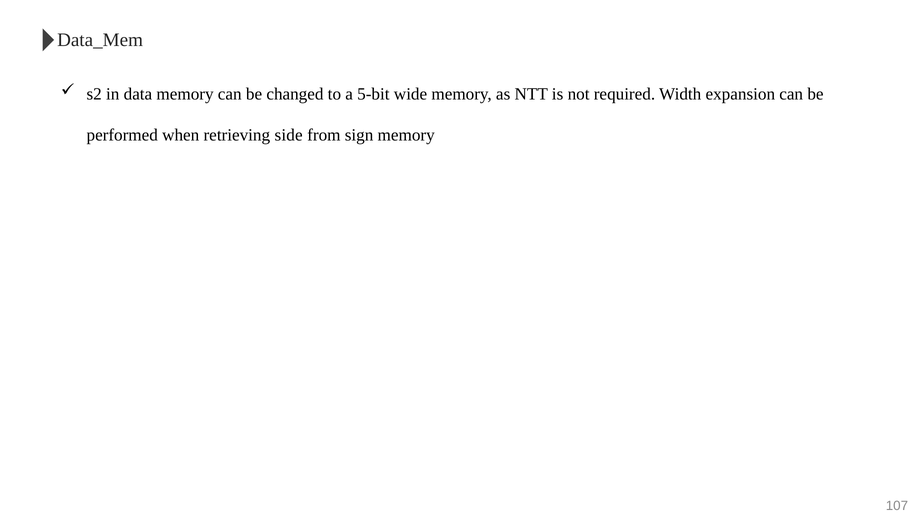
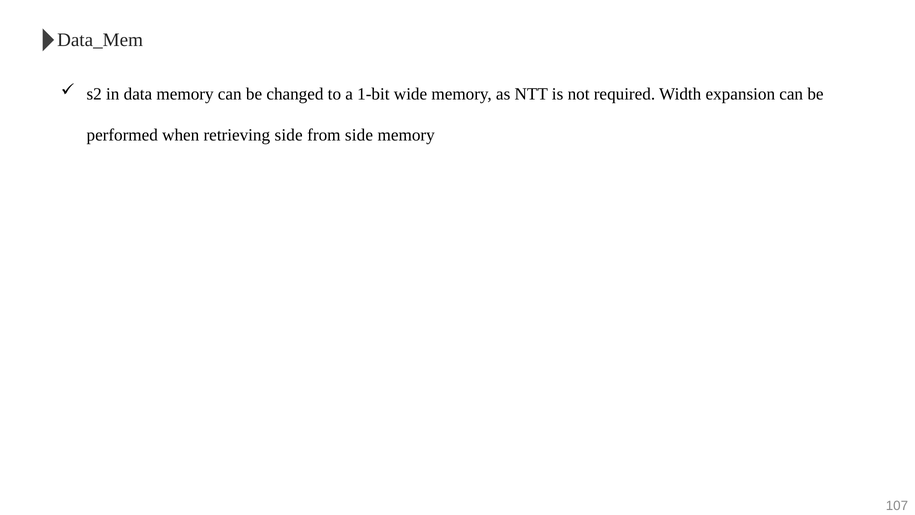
5-bit: 5-bit -> 1-bit
from sign: sign -> side
